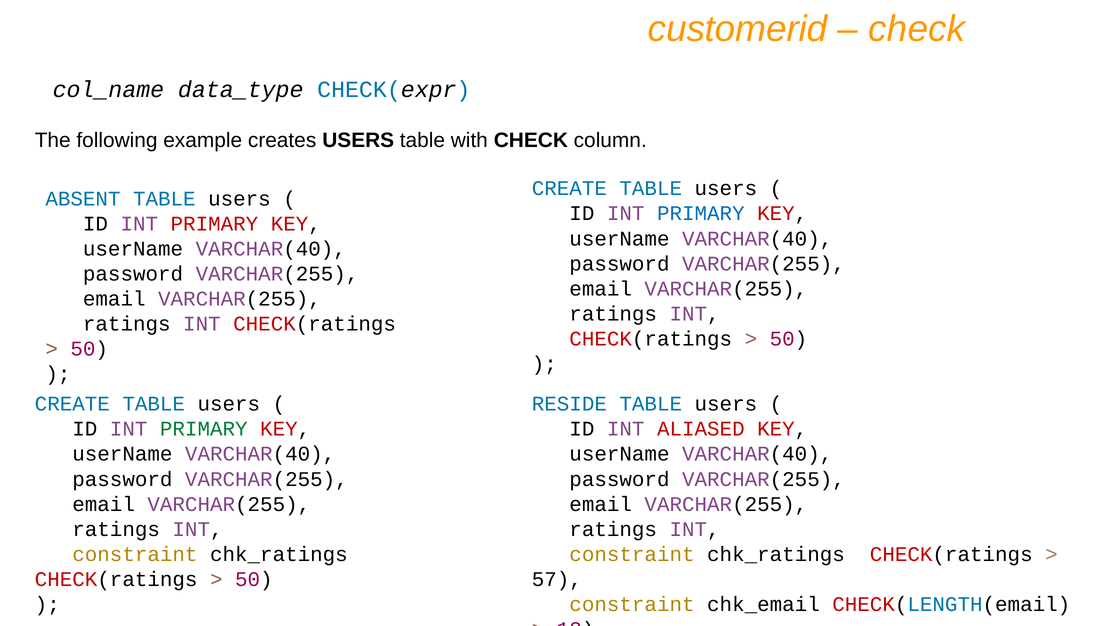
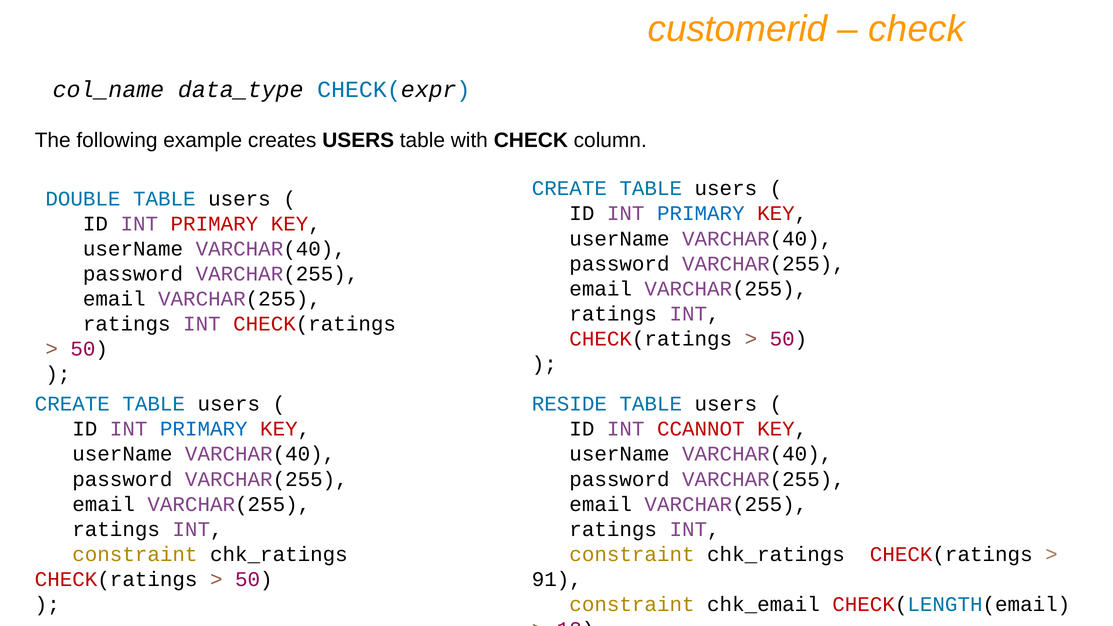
ABSENT: ABSENT -> DOUBLE
PRIMARY at (204, 429) colour: green -> blue
ALIASED: ALIASED -> CCANNOT
57: 57 -> 91
